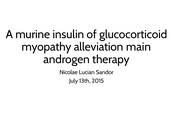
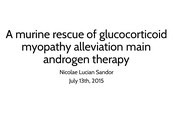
insulin: insulin -> rescue
